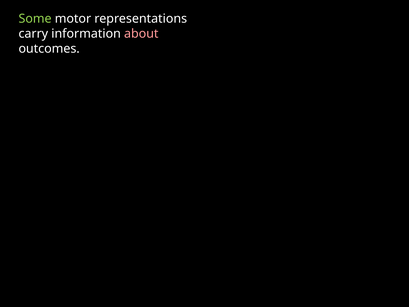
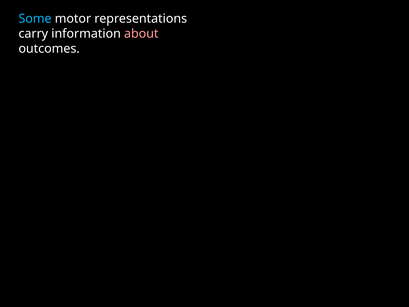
Some colour: light green -> light blue
